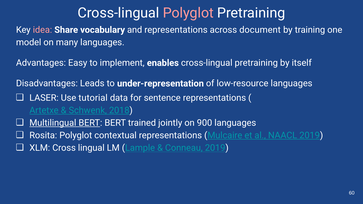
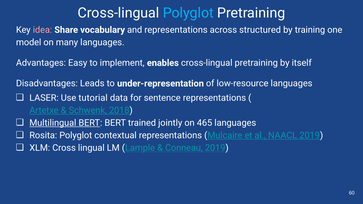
Polyglot at (188, 13) colour: pink -> light blue
document: document -> structured
900: 900 -> 465
